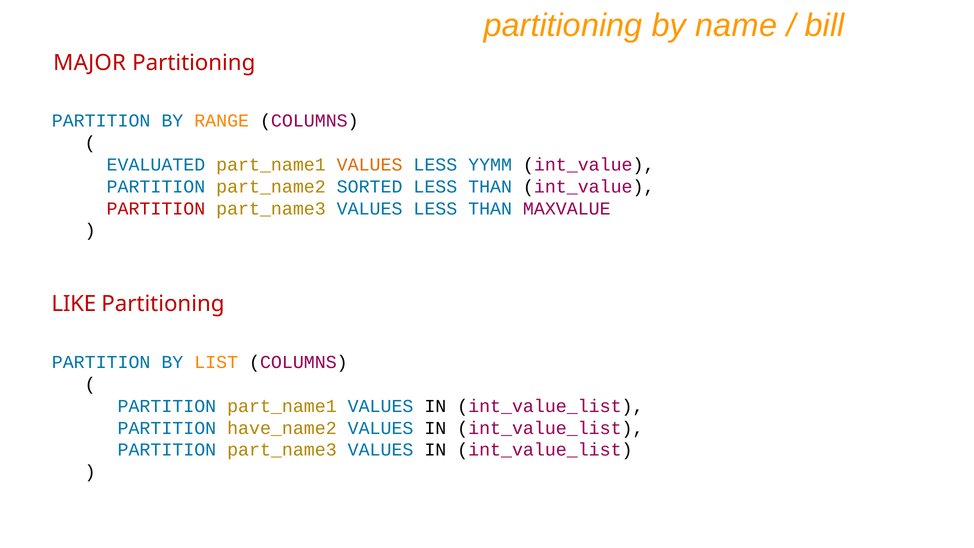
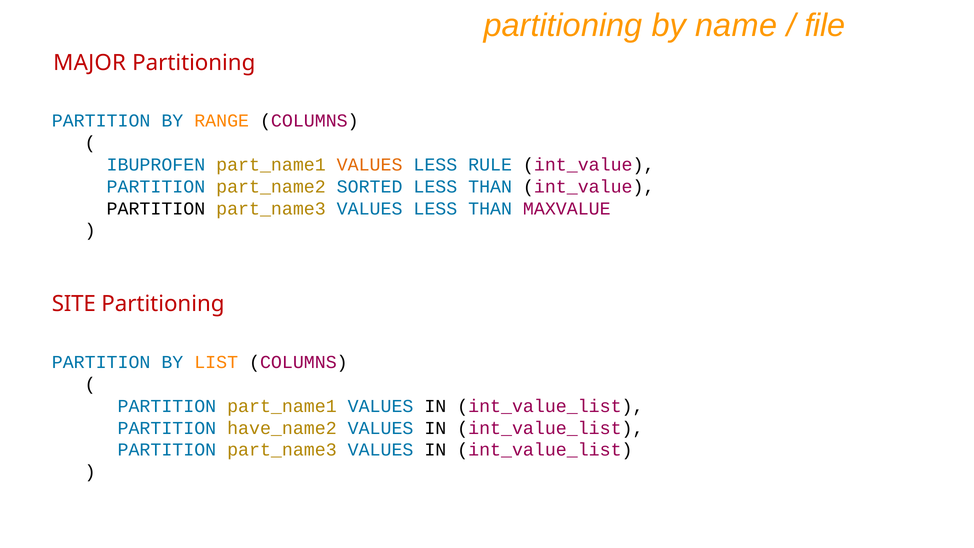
bill: bill -> file
EVALUATED: EVALUATED -> IBUPROFEN
YYMM: YYMM -> RULE
PARTITION at (156, 208) colour: red -> black
LIKE: LIKE -> SITE
